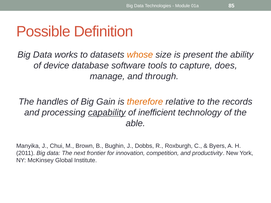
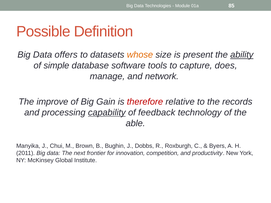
works: works -> offers
ability underline: none -> present
device: device -> simple
through: through -> network
handles: handles -> improve
therefore colour: orange -> red
inefficient: inefficient -> feedback
